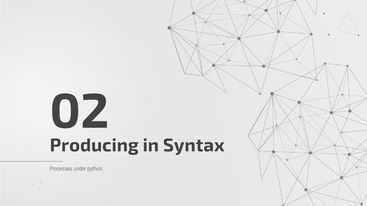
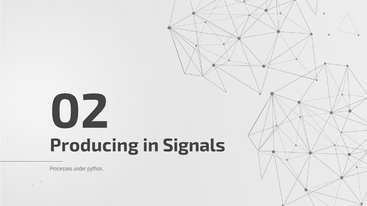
Syntax: Syntax -> Signals
